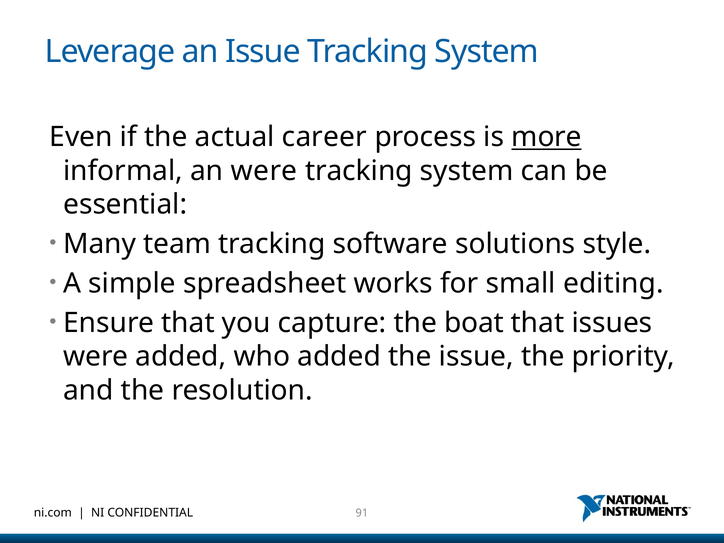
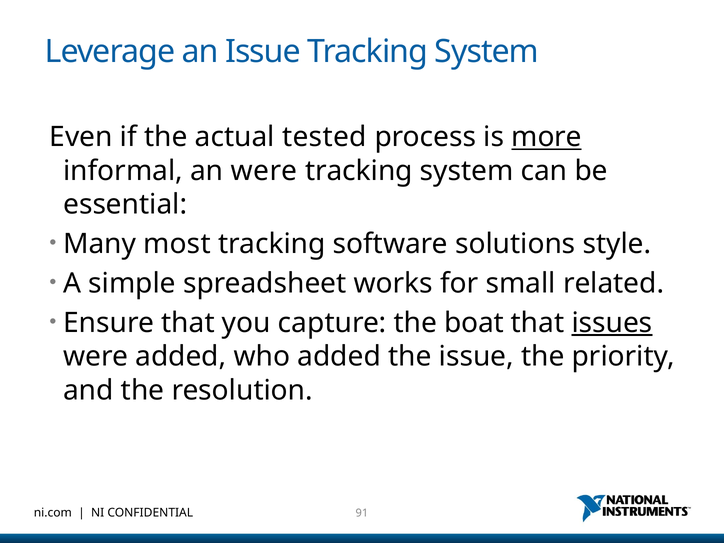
career: career -> tested
team: team -> most
editing: editing -> related
issues underline: none -> present
